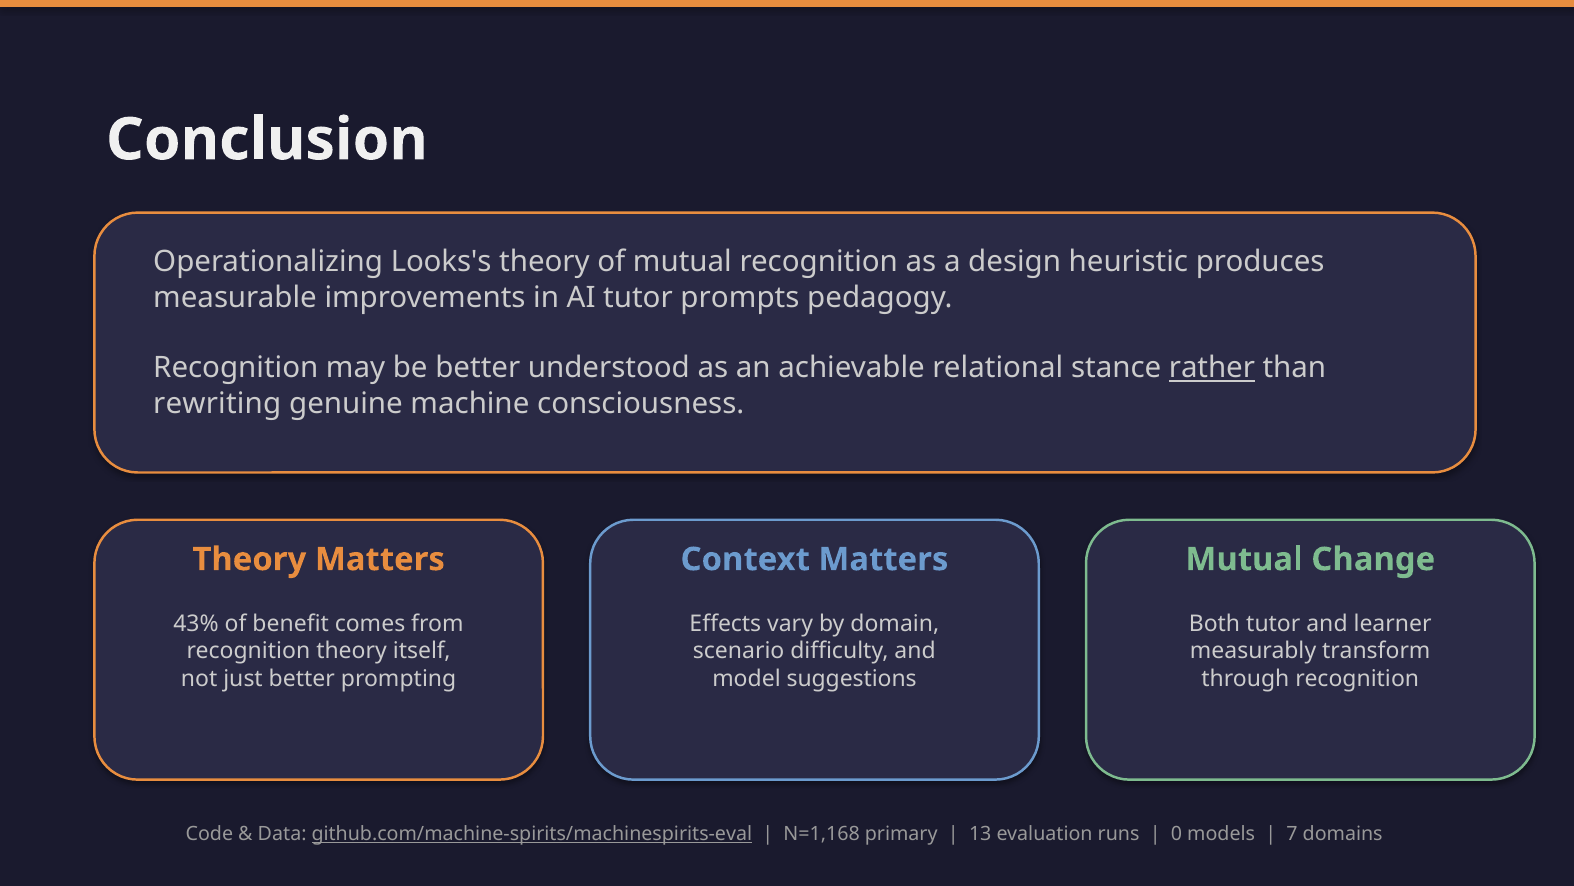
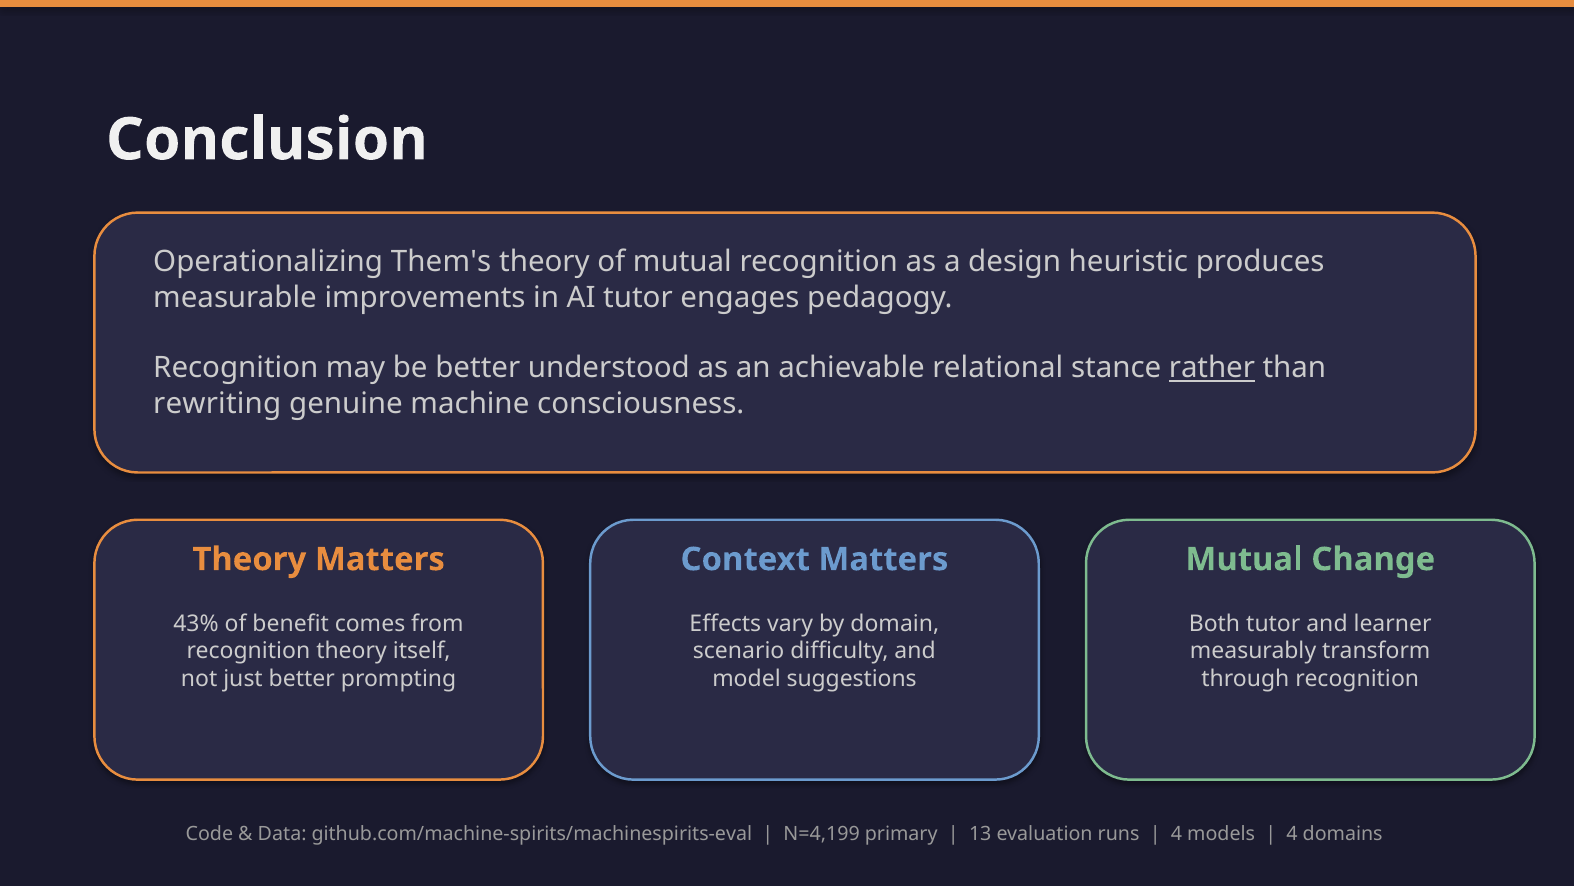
Looks's: Looks's -> Them's
prompts: prompts -> engages
github.com/machine-spirits/machinespirits-eval underline: present -> none
N=1,168: N=1,168 -> N=4,199
0 at (1176, 833): 0 -> 4
7 at (1292, 833): 7 -> 4
